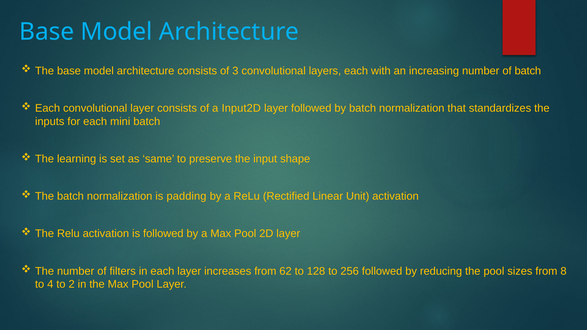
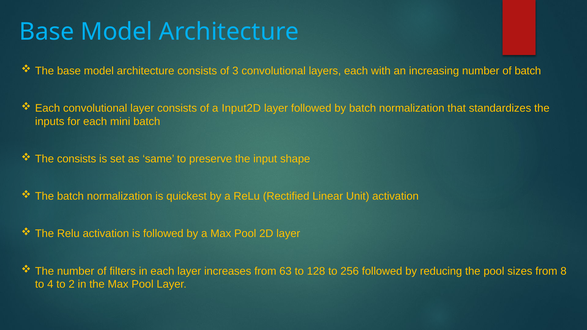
The learning: learning -> consists
padding: padding -> quickest
62: 62 -> 63
